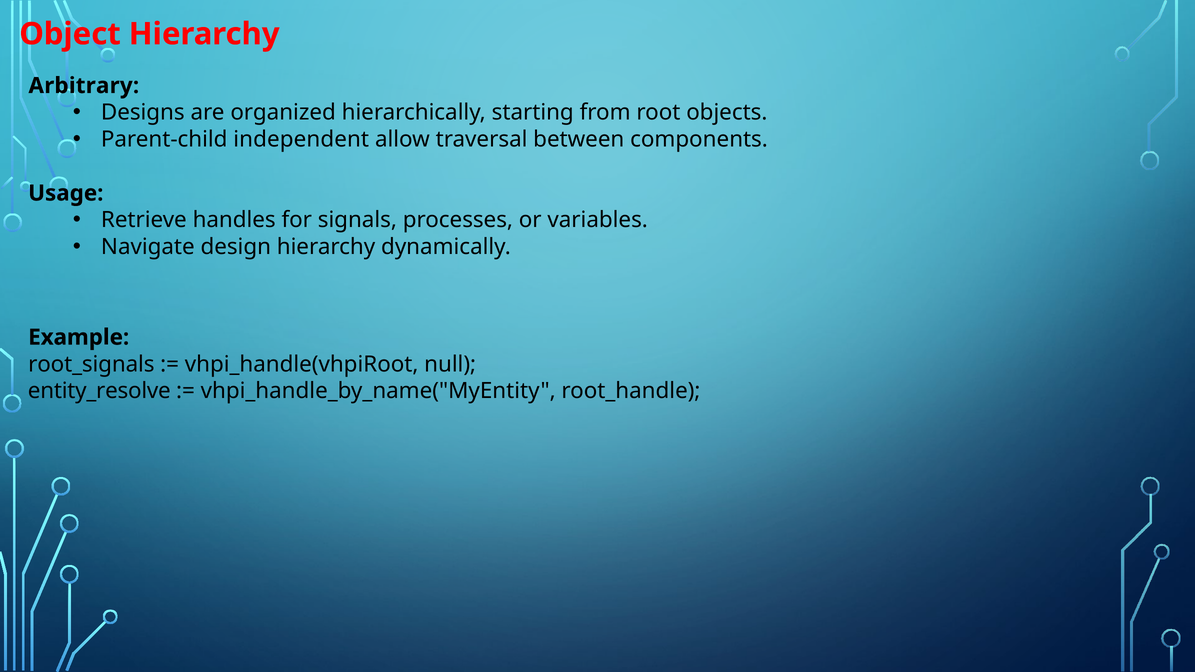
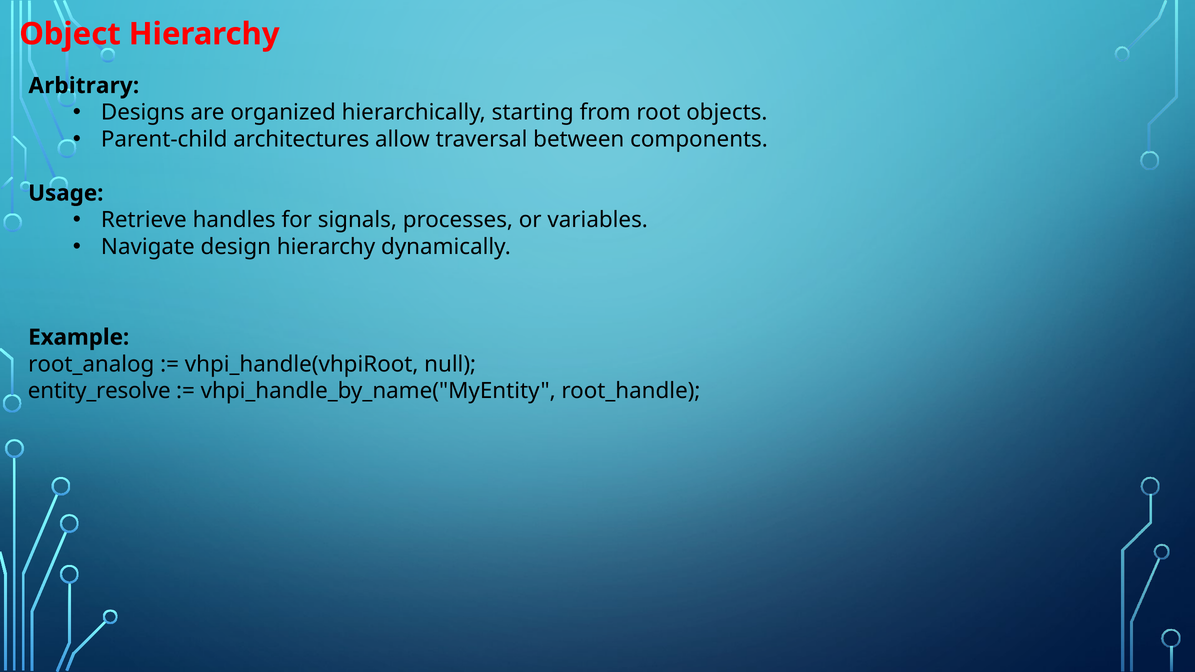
independent: independent -> architectures
root_signals: root_signals -> root_analog
